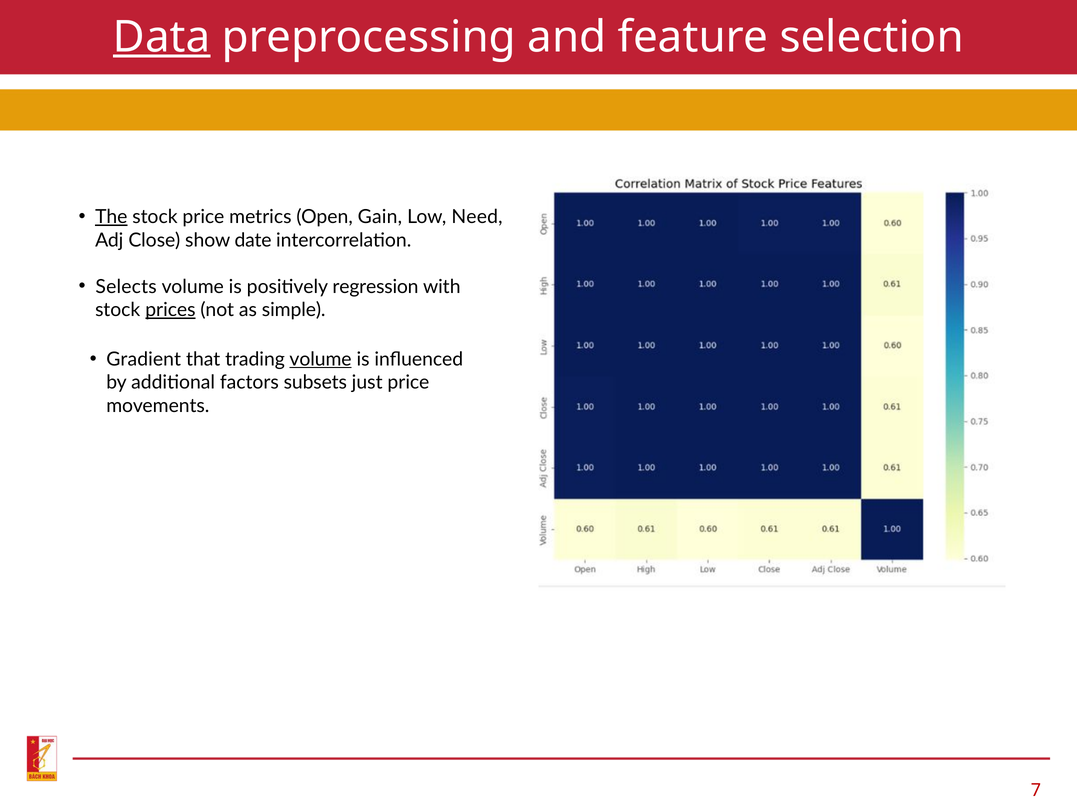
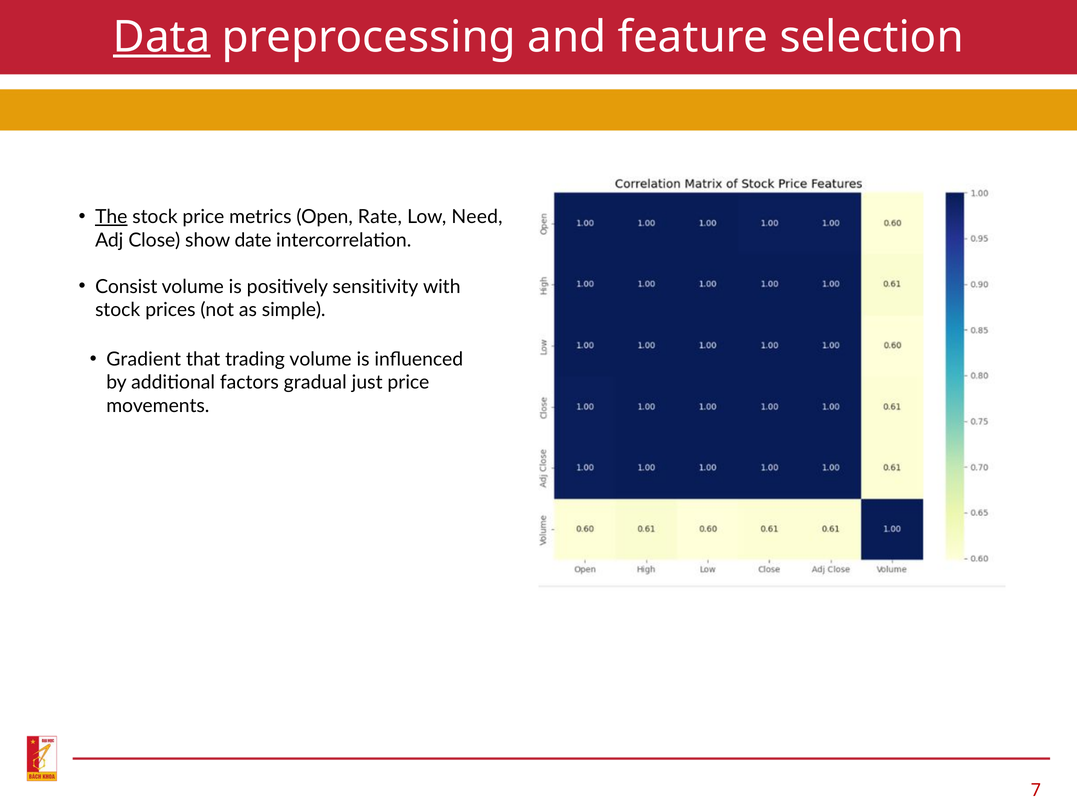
Gain: Gain -> Rate
Selects: Selects -> Consist
regression: regression -> sensitivity
prices underline: present -> none
volume at (321, 359) underline: present -> none
subsets: subsets -> gradual
